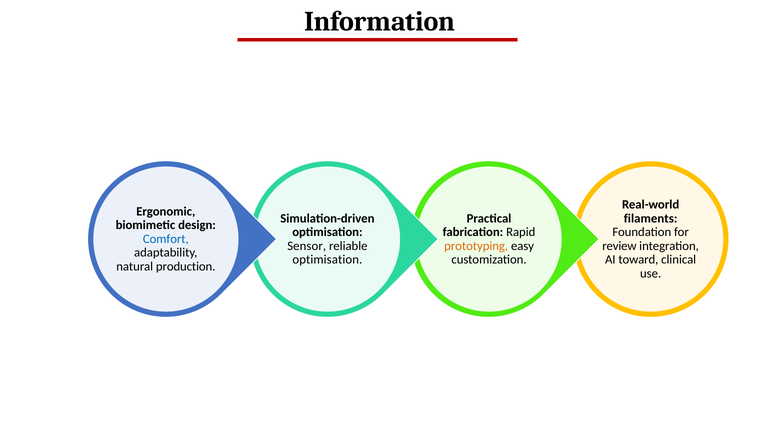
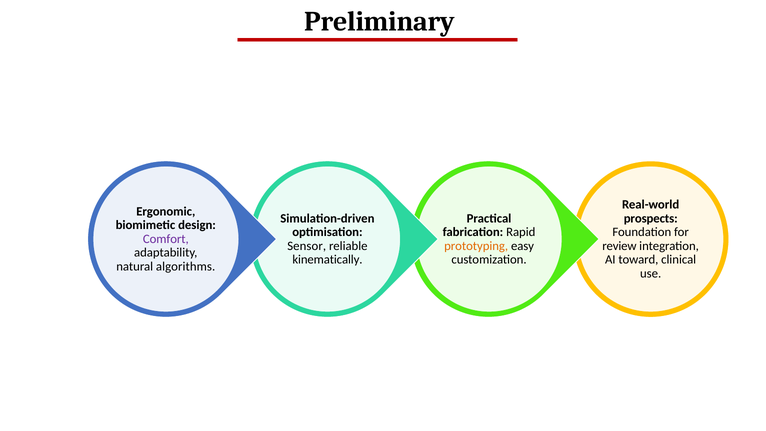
Information: Information -> Preliminary
filaments: filaments -> prospects
Comfort colour: blue -> purple
optimisation at (327, 260): optimisation -> kinematically
production: production -> algorithms
